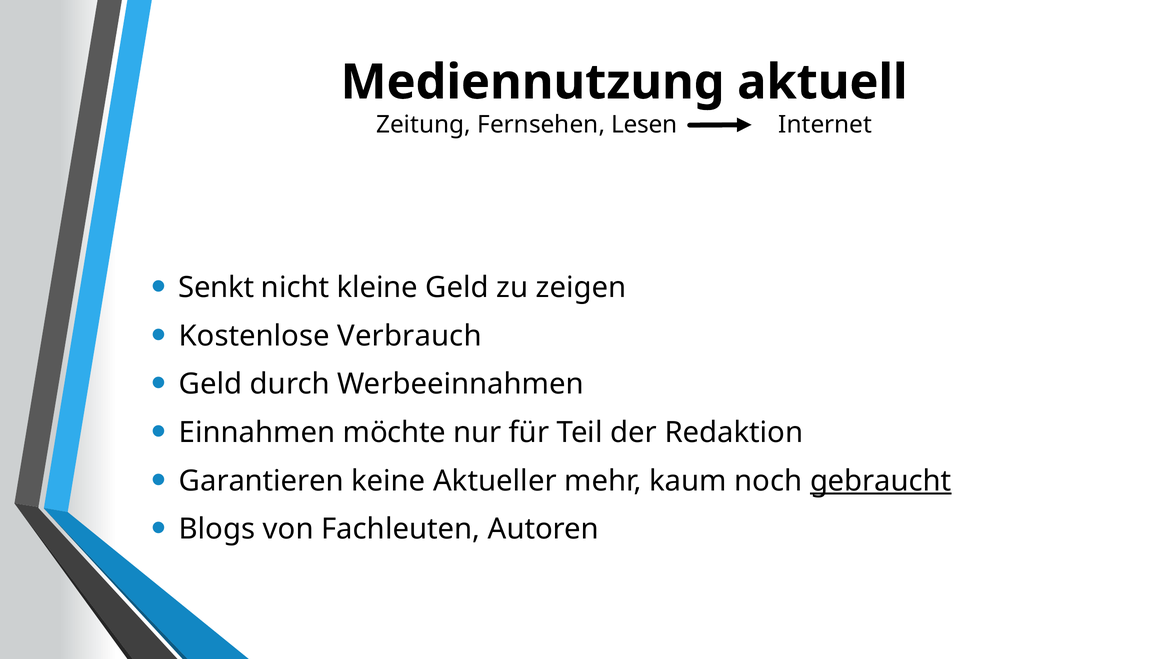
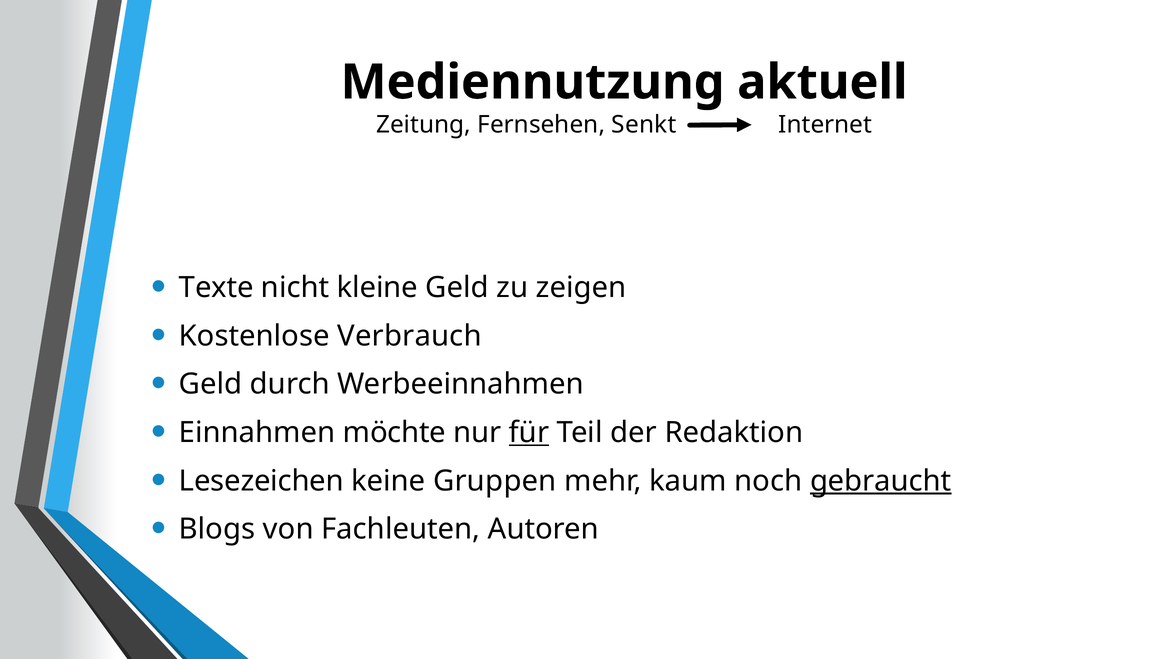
Lesen: Lesen -> Senkt
Senkt: Senkt -> Texte
für underline: none -> present
Garantieren: Garantieren -> Lesezeichen
Aktueller: Aktueller -> Gruppen
